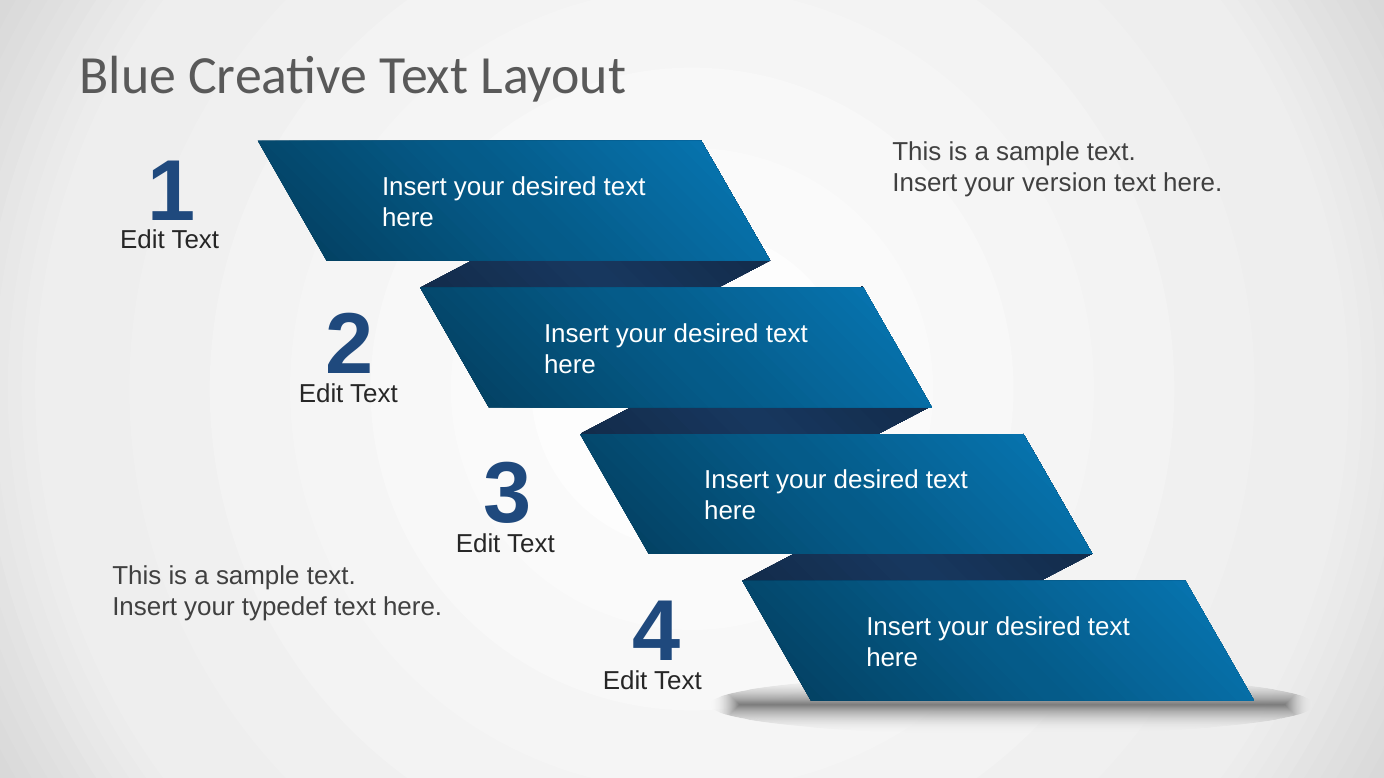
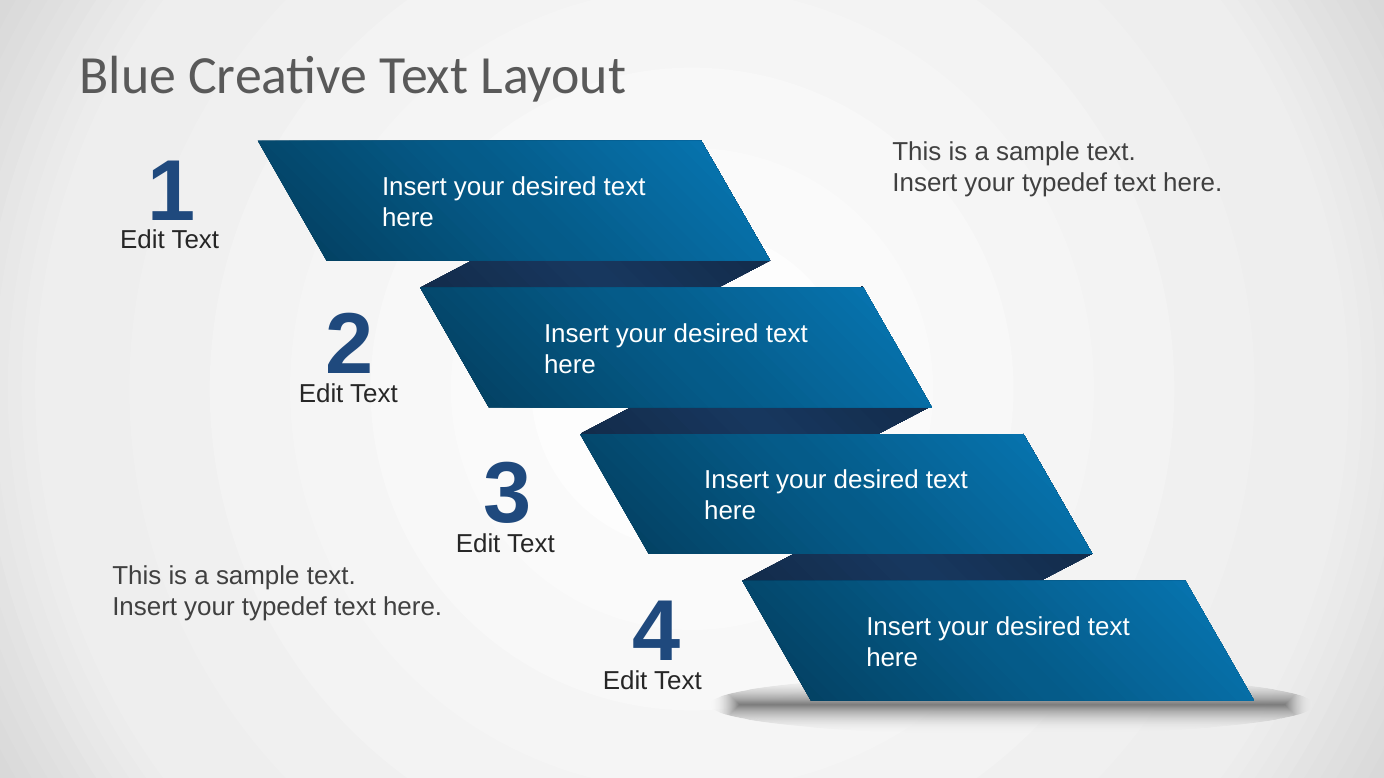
version at (1064, 183): version -> typedef
